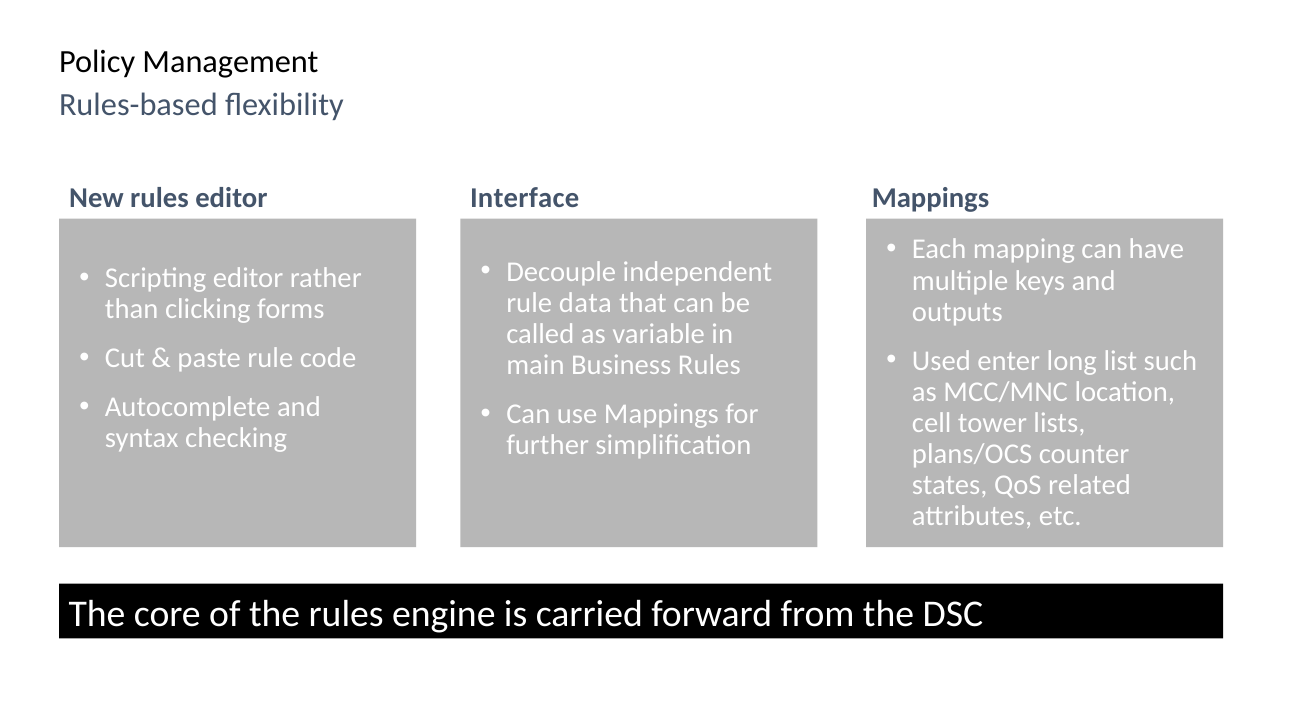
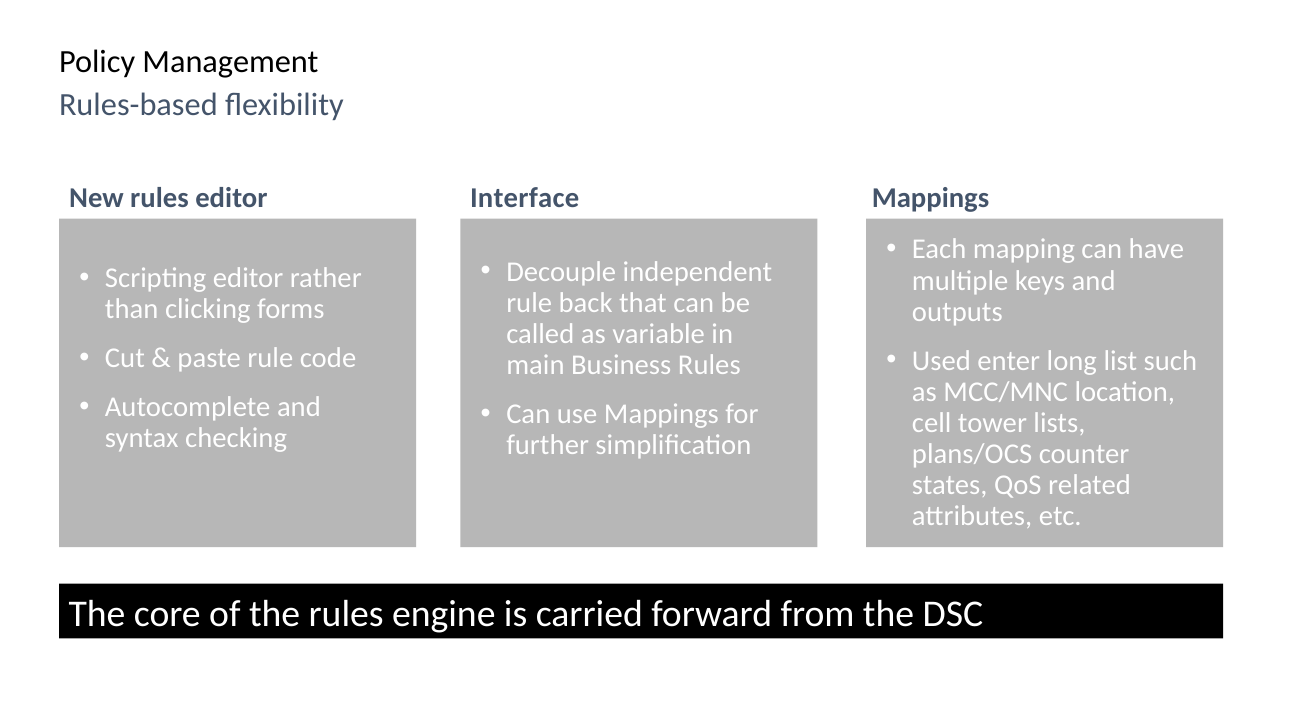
data: data -> back
